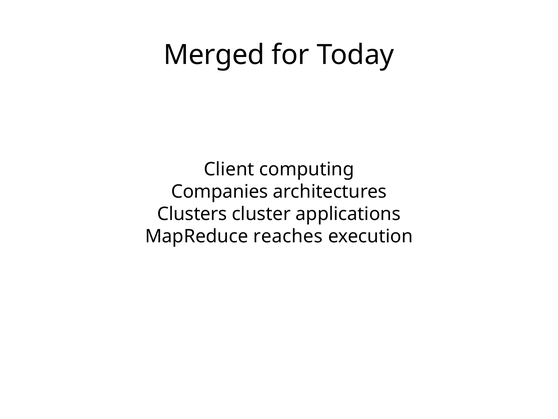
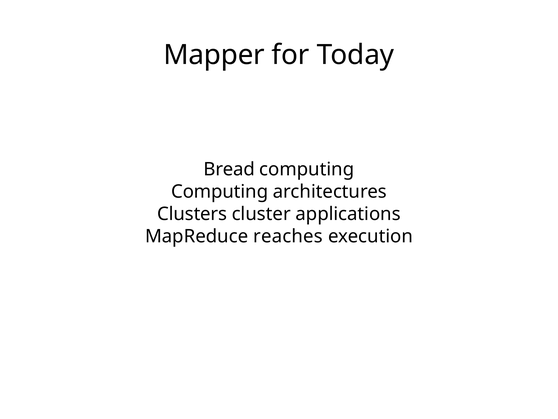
Merged: Merged -> Mapper
Client: Client -> Bread
Companies at (220, 191): Companies -> Computing
